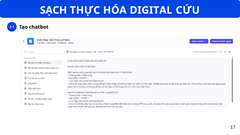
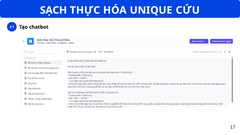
DIGITAL: DIGITAL -> UNIQUE
